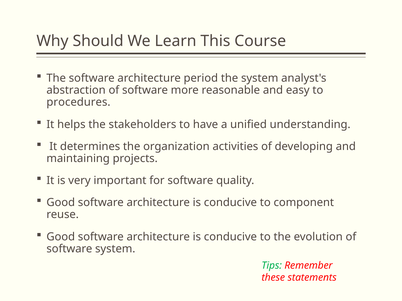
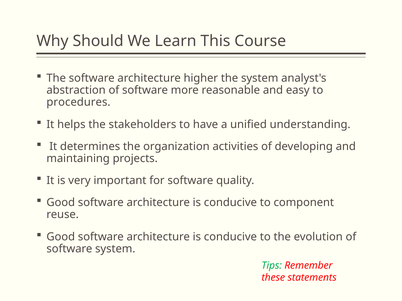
period: period -> higher
